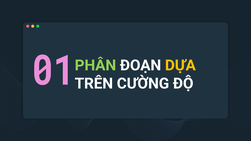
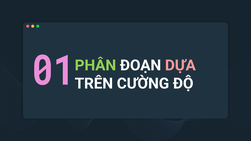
DỰA colour: yellow -> pink
